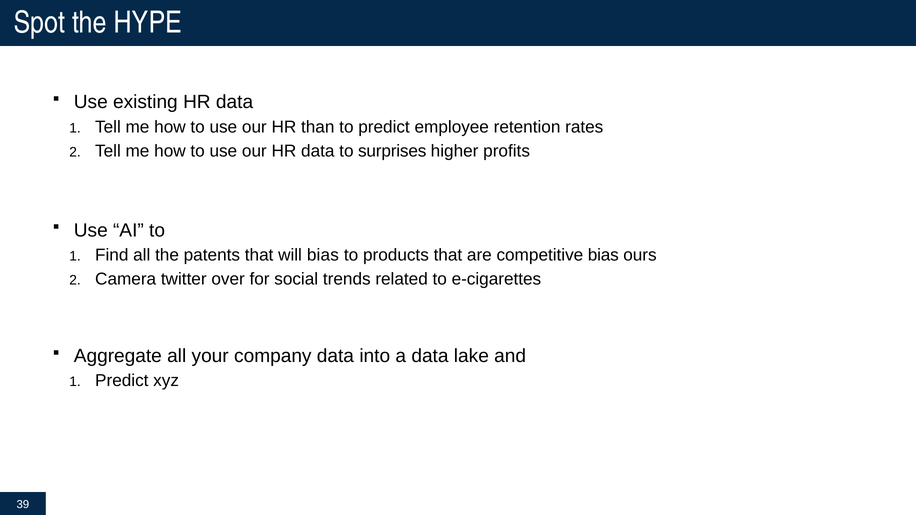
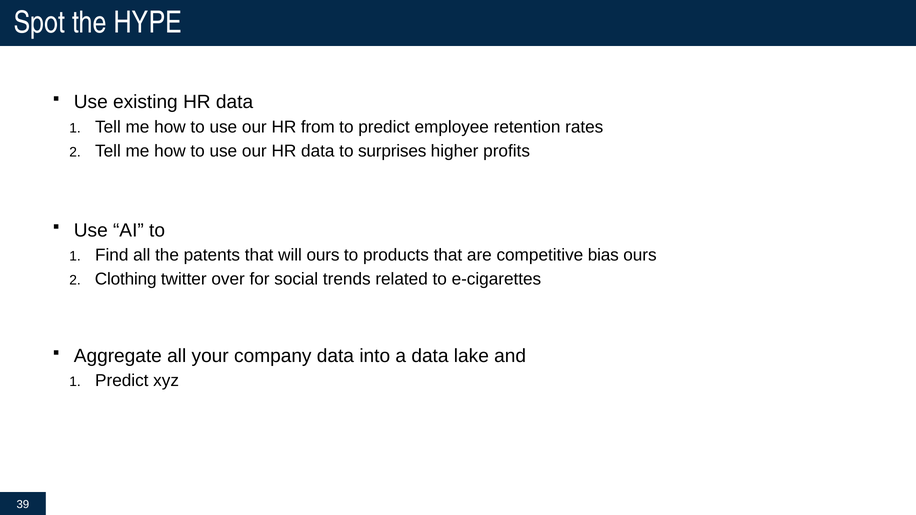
than: than -> from
will bias: bias -> ours
Camera: Camera -> Clothing
